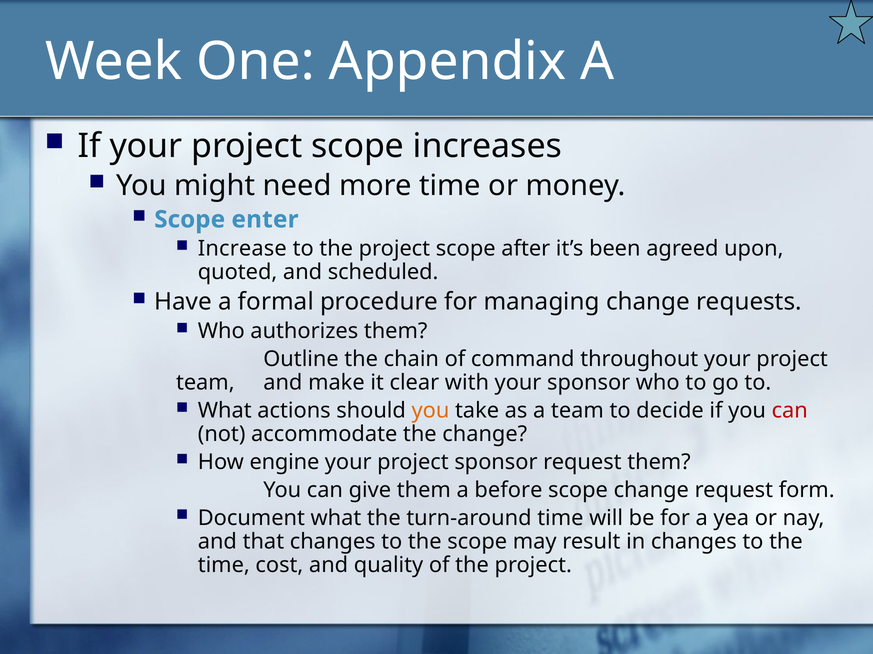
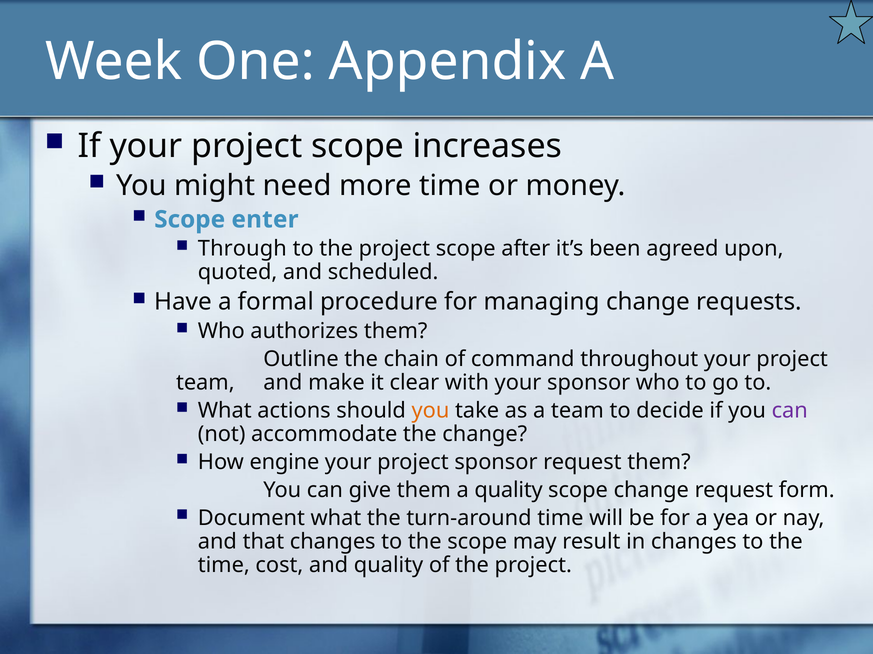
Increase: Increase -> Through
can at (790, 411) colour: red -> purple
a before: before -> quality
